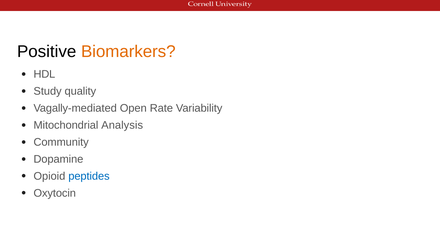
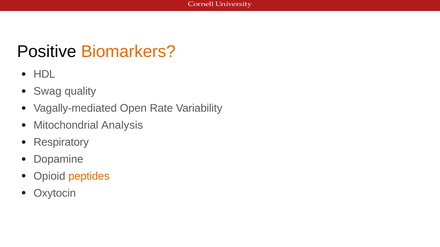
Study: Study -> Swag
Community: Community -> Respiratory
peptides colour: blue -> orange
